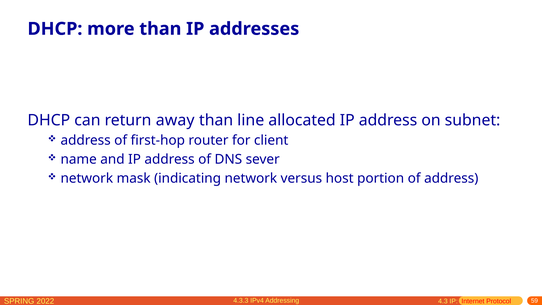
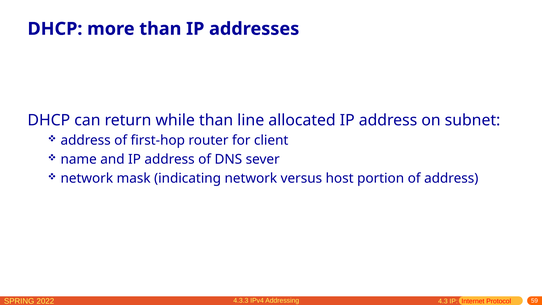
away: away -> while
